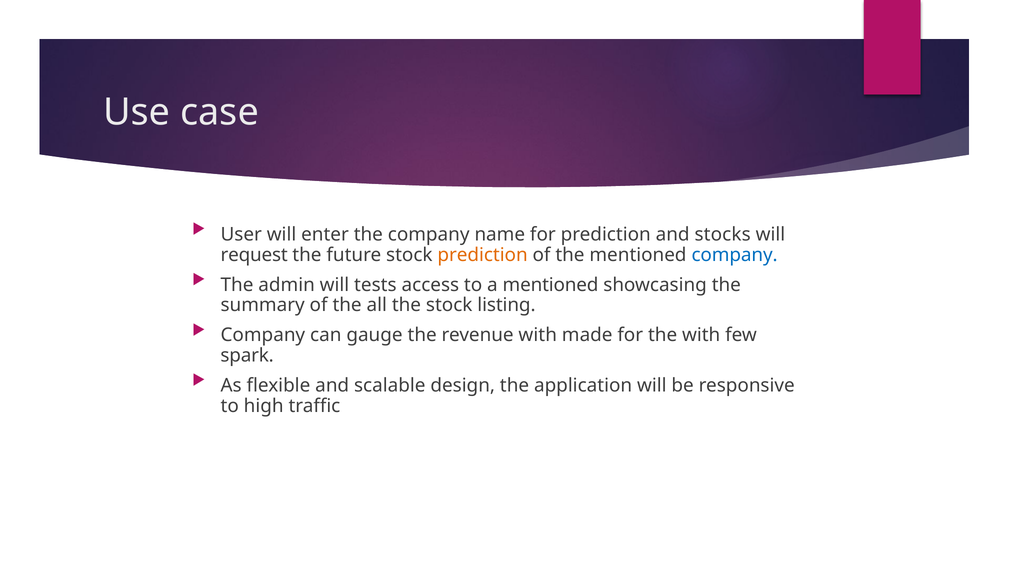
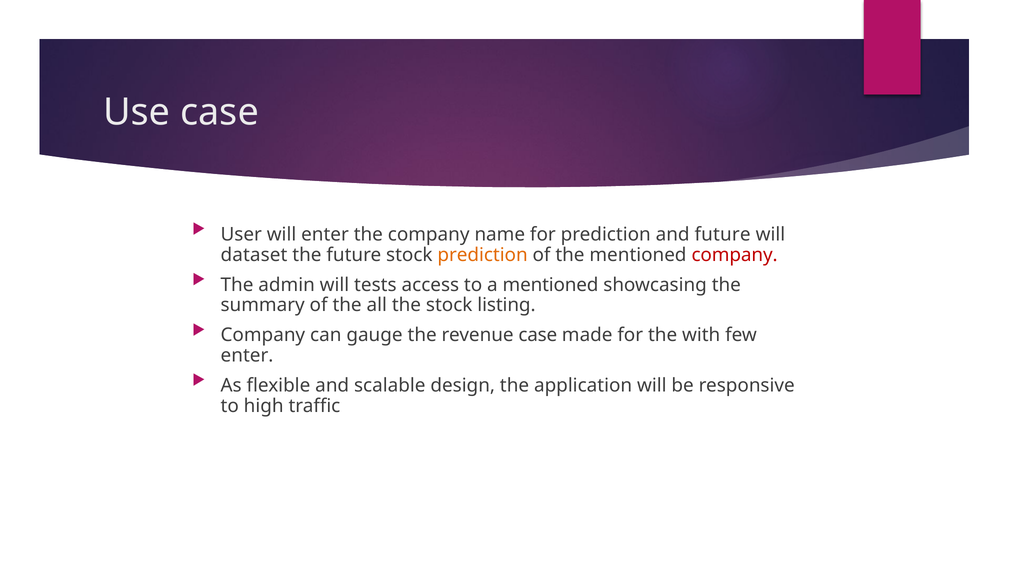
and stocks: stocks -> future
request: request -> dataset
company at (735, 255) colour: blue -> red
revenue with: with -> case
spark at (247, 356): spark -> enter
